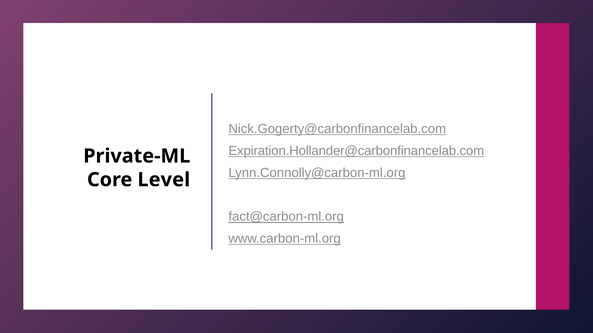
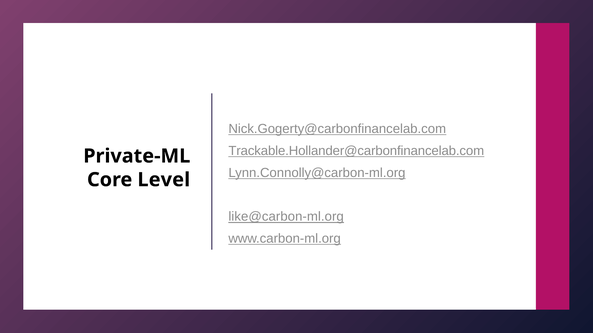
Expiration.Hollander@carbonfinancelab.com: Expiration.Hollander@carbonfinancelab.com -> Trackable.Hollander@carbonfinancelab.com
fact@carbon-ml.org: fact@carbon-ml.org -> like@carbon-ml.org
